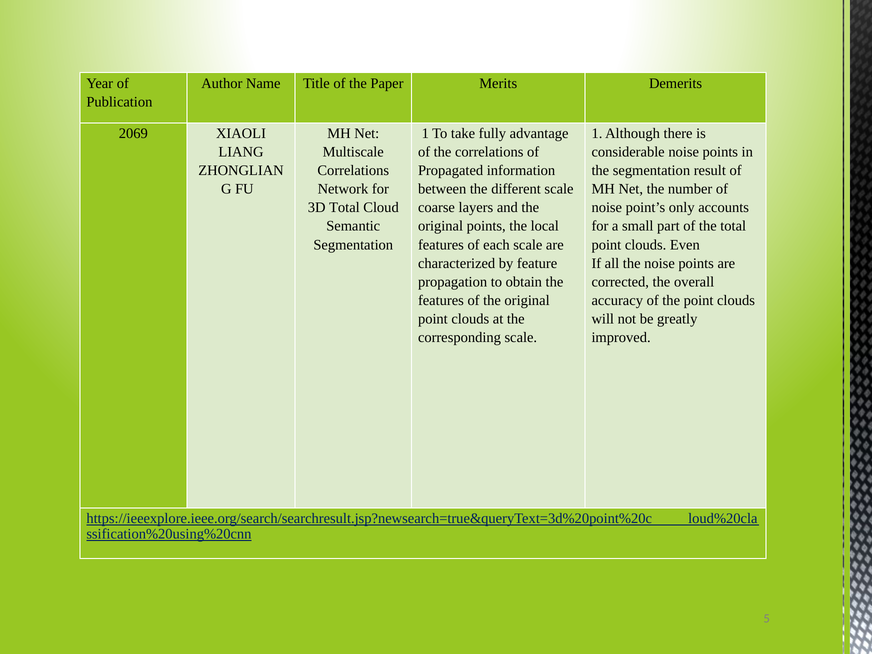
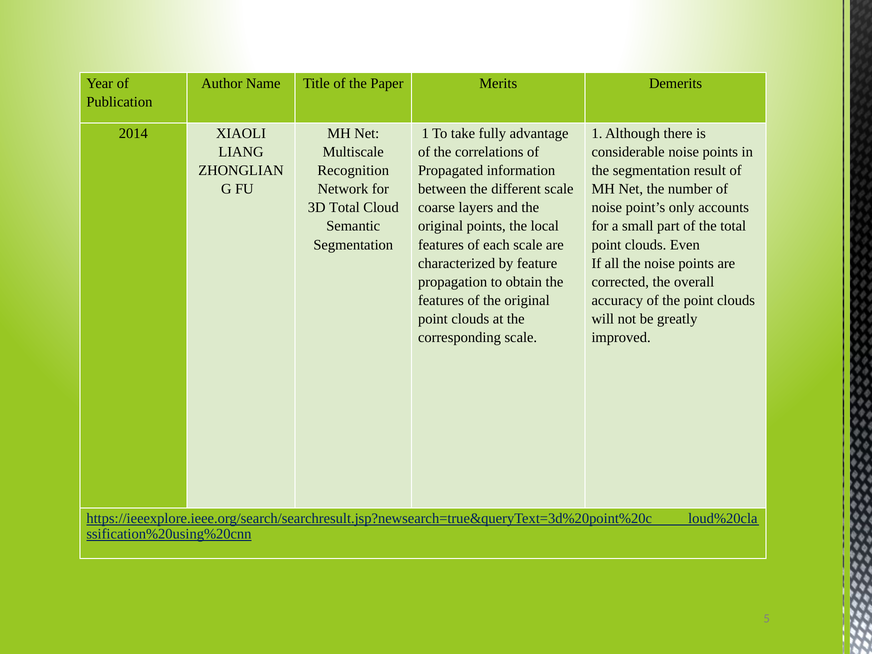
2069: 2069 -> 2014
Correlations at (353, 171): Correlations -> Recognition
